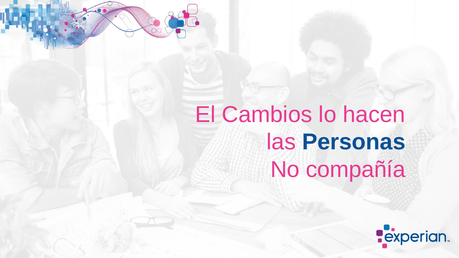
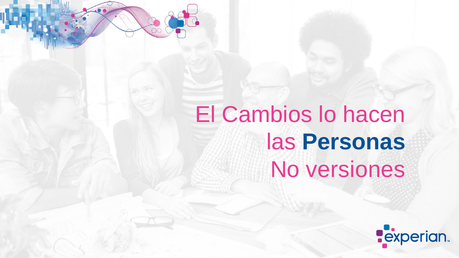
compañía: compañía -> versiones
